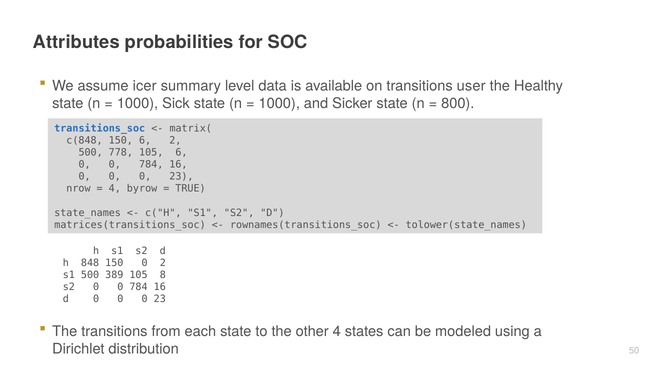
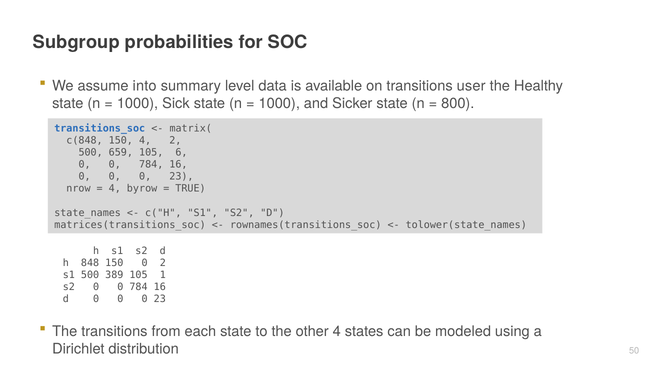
Attributes: Attributes -> Subgroup
icer: icer -> into
150 6: 6 -> 4
778: 778 -> 659
8: 8 -> 1
